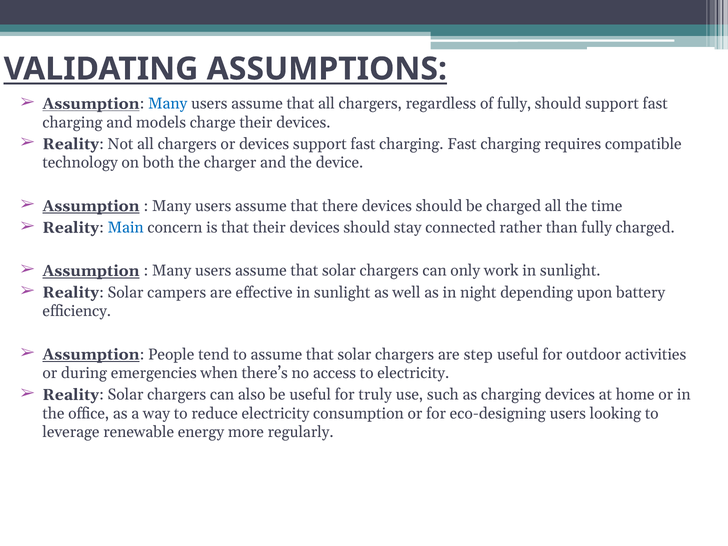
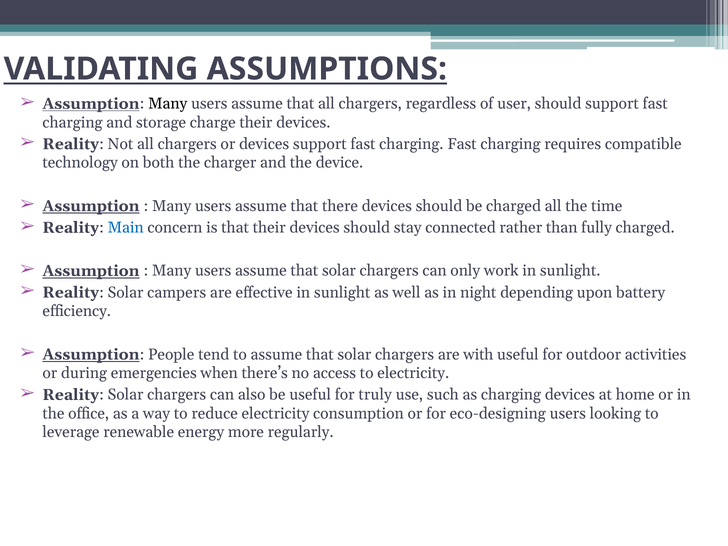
Many at (168, 104) colour: blue -> black
of fully: fully -> user
models: models -> storage
step: step -> with
